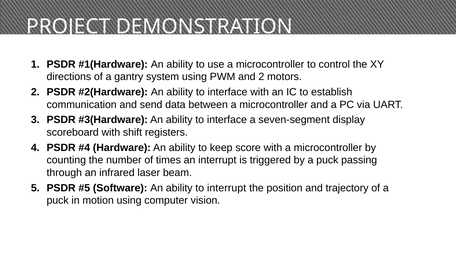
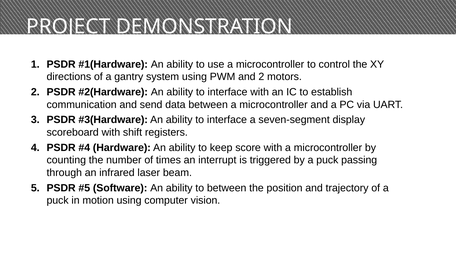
to interrupt: interrupt -> between
